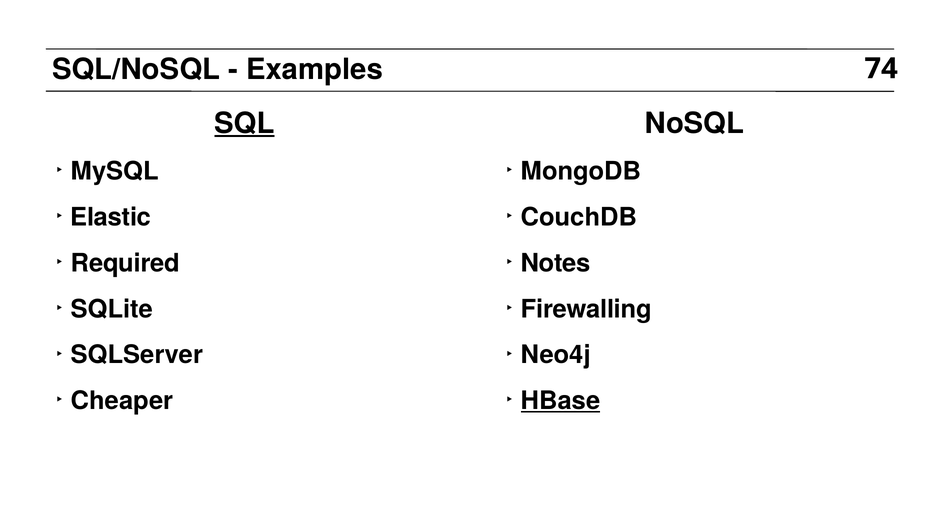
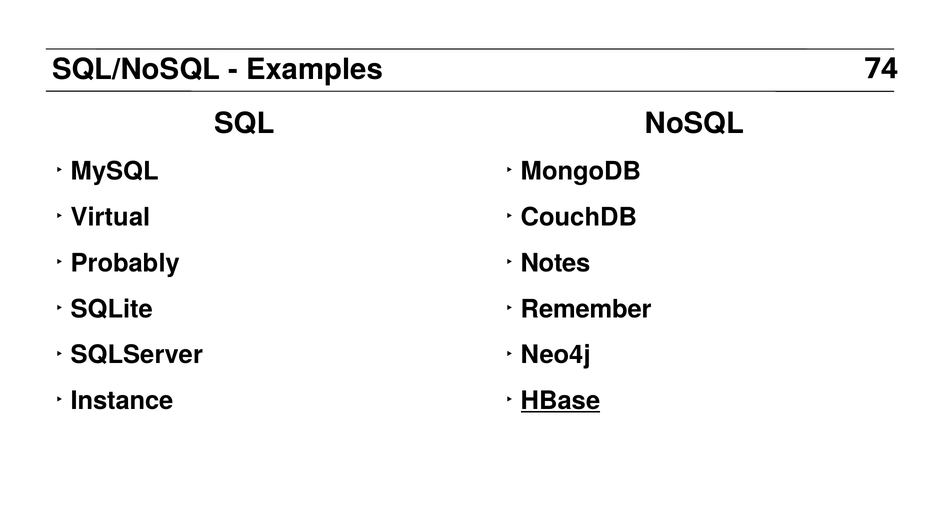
SQL underline: present -> none
Elastic: Elastic -> Virtual
Required: Required -> Probably
Firewalling: Firewalling -> Remember
Cheaper: Cheaper -> Instance
